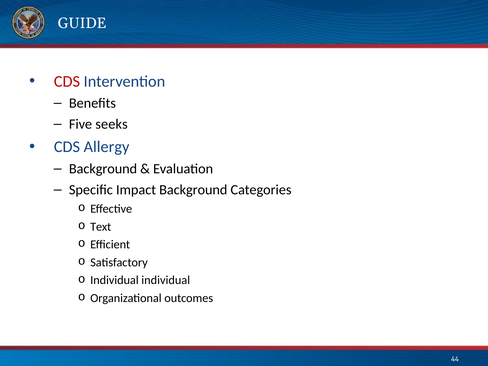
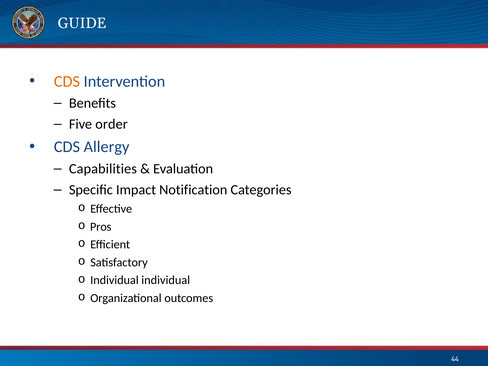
CDS at (67, 81) colour: red -> orange
seeks: seeks -> order
Background at (103, 169): Background -> Capabilities
Impact Background: Background -> Notification
Text: Text -> Pros
